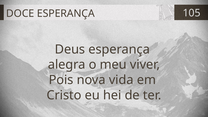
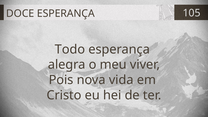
Deus: Deus -> Todo
